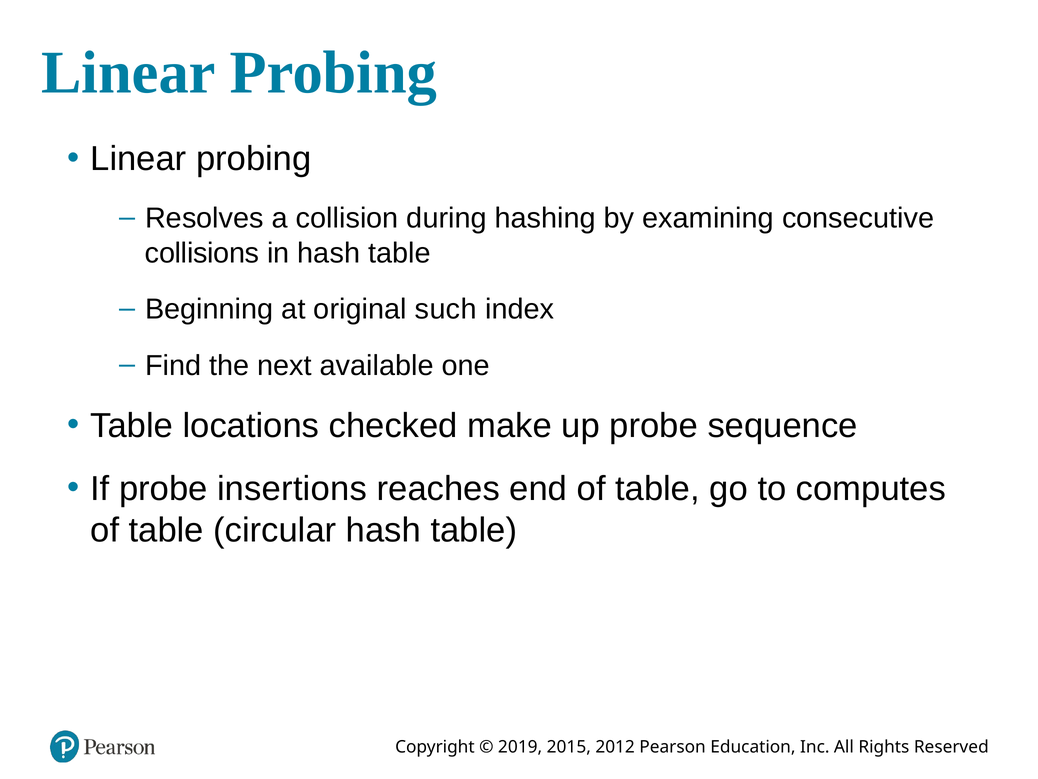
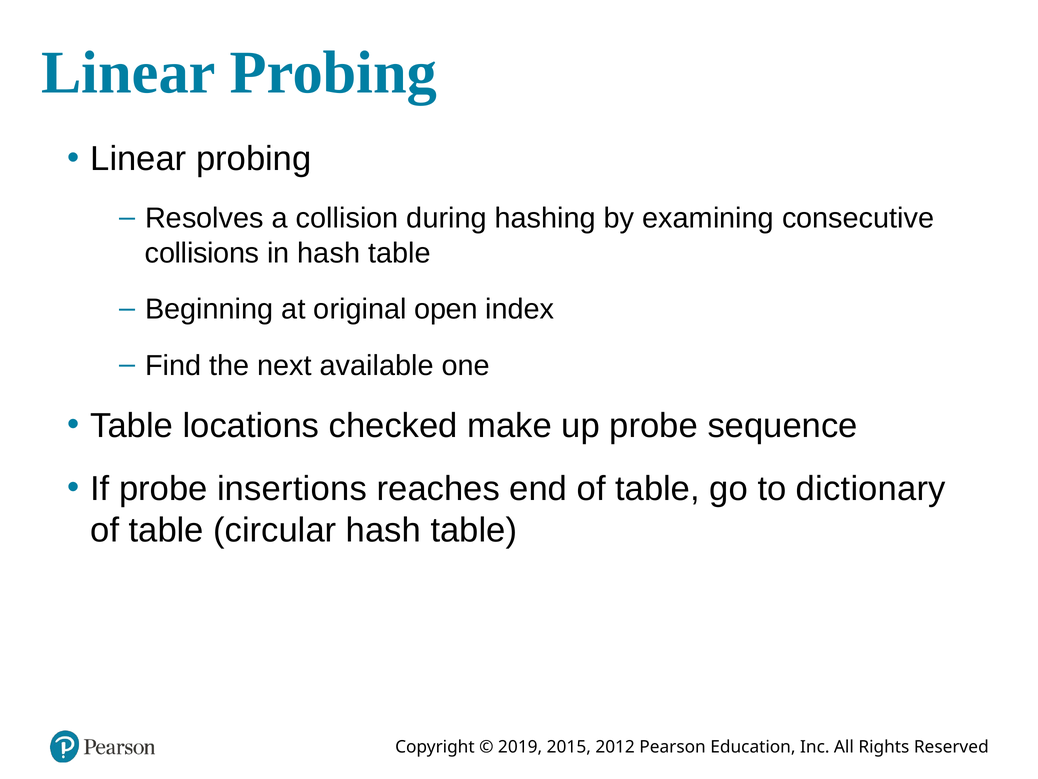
such: such -> open
computes: computes -> dictionary
